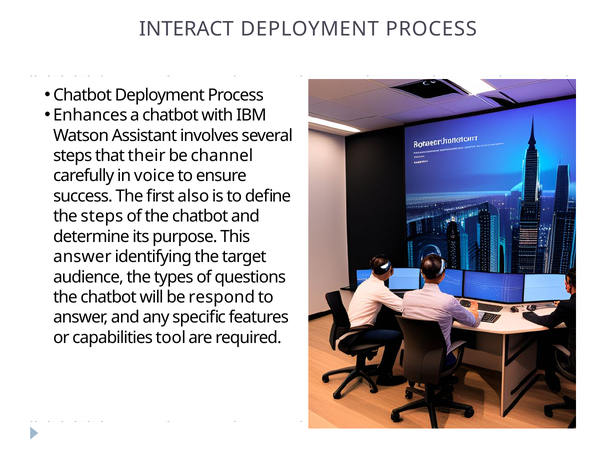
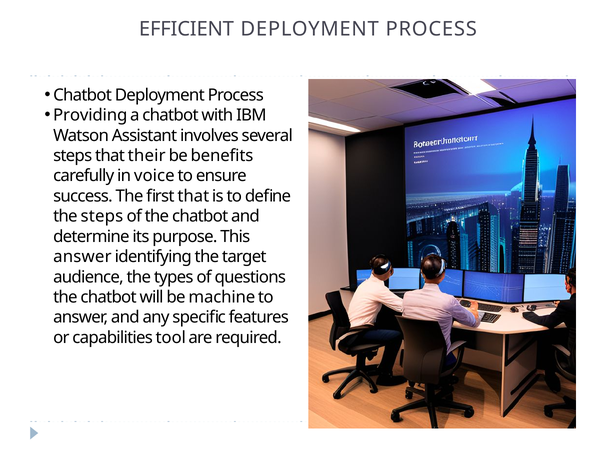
INTERACT: INTERACT -> EFFICIENT
Enhances: Enhances -> Providing
channel: channel -> benefits
first also: also -> that
respond: respond -> machine
